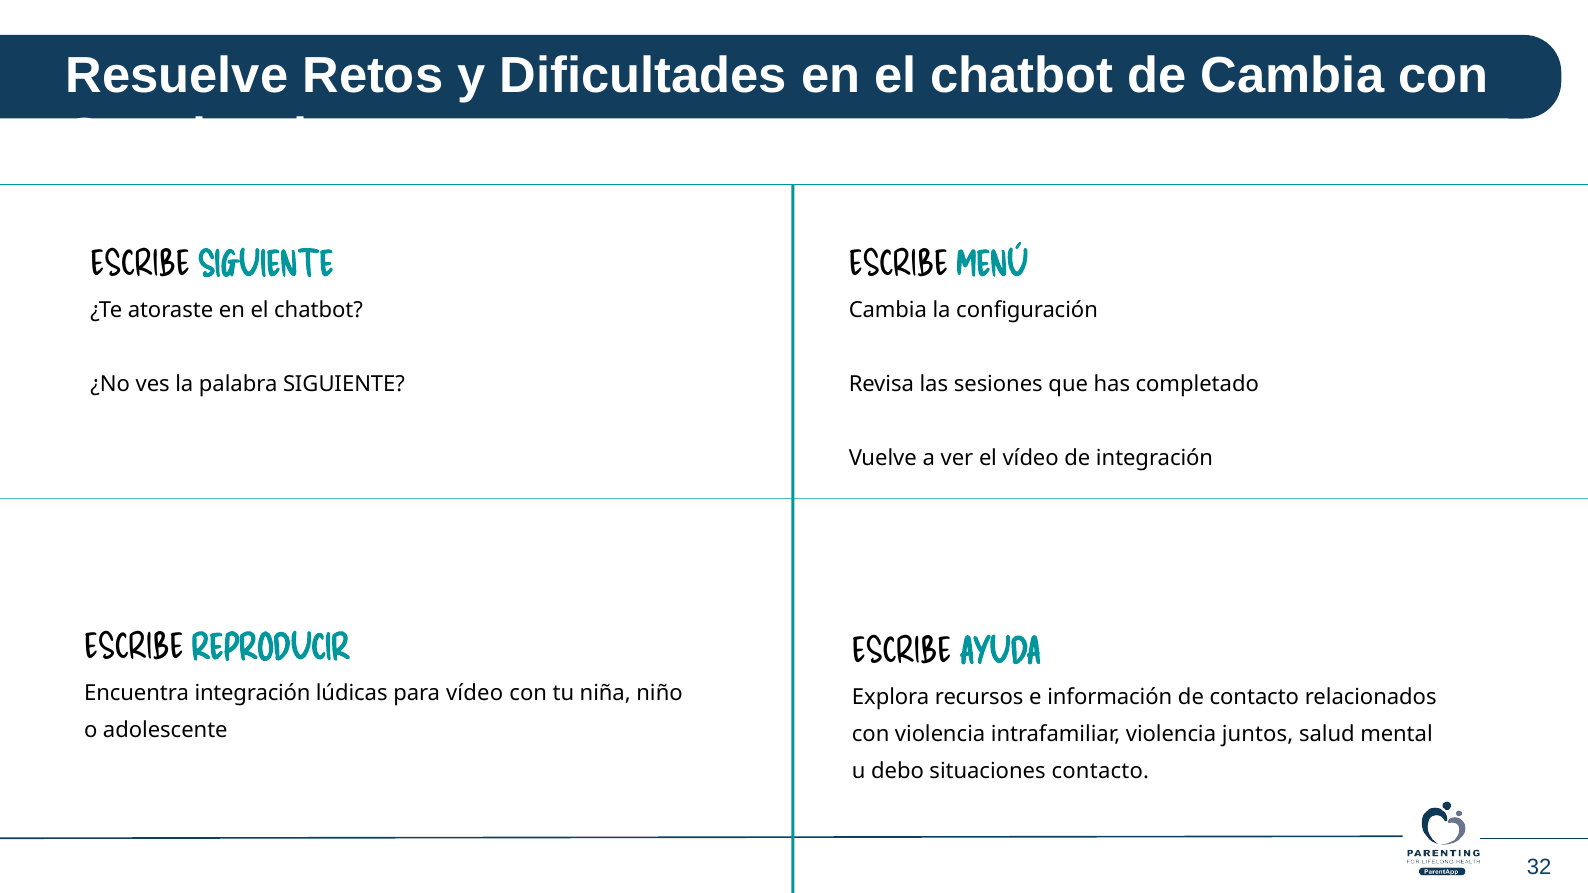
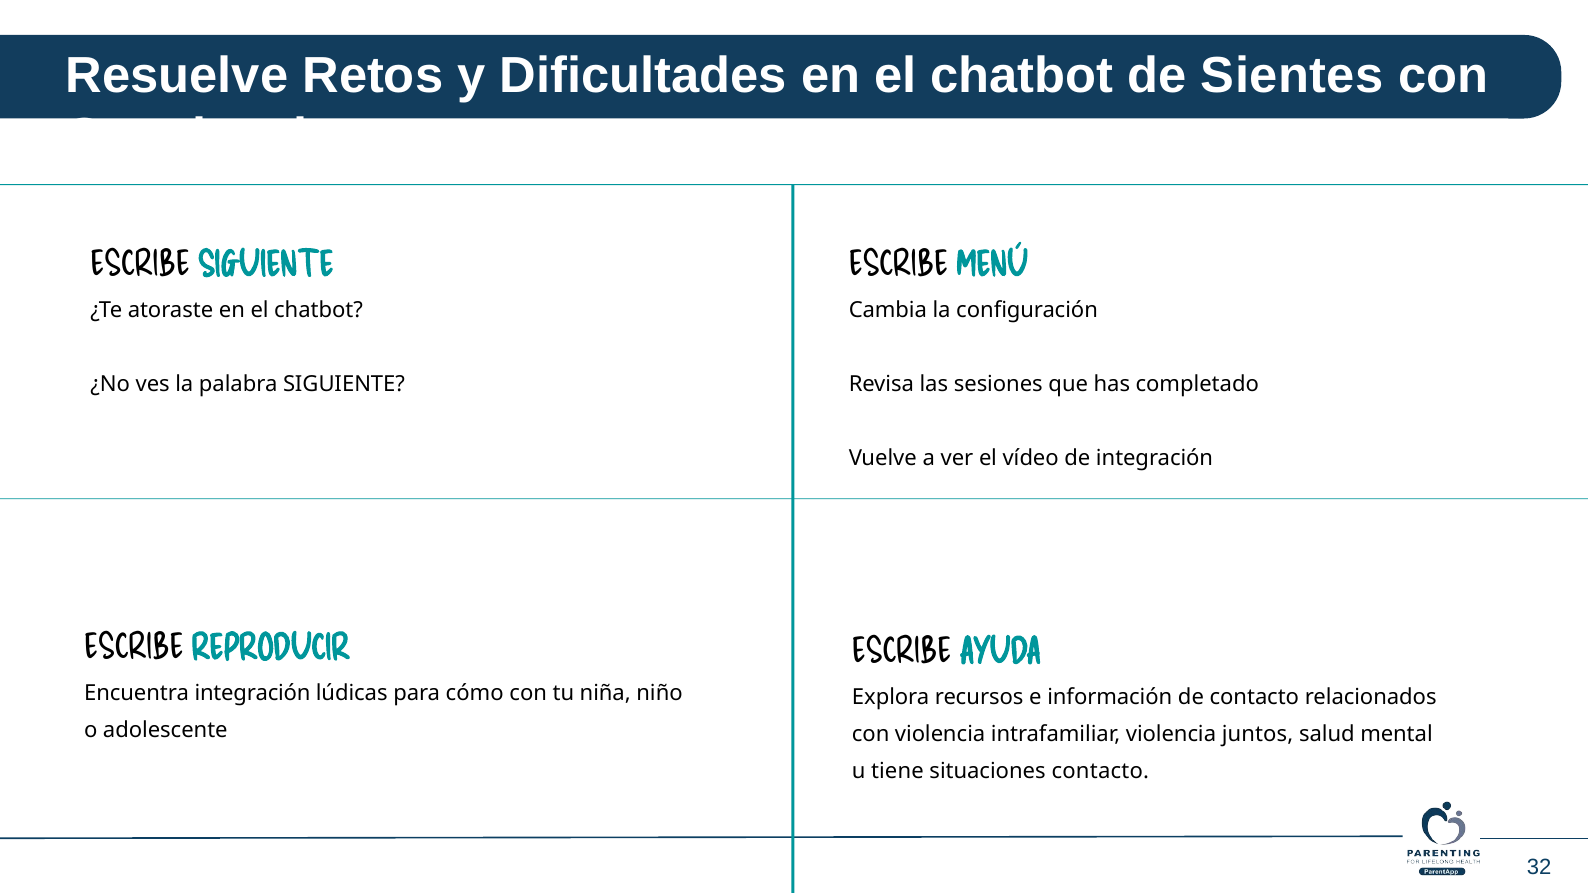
de Cambia: Cambia -> Sientes
para vídeo: vídeo -> cómo
debo: debo -> tiene
